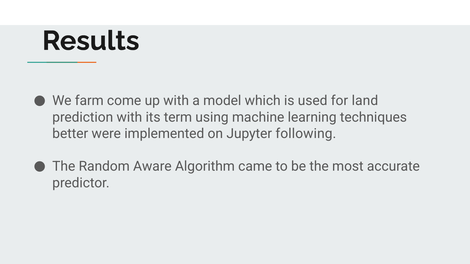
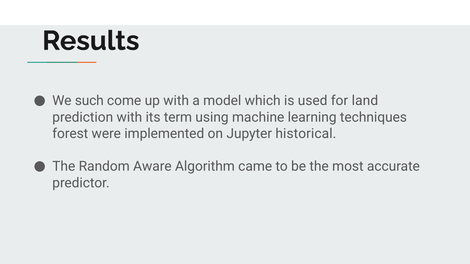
farm: farm -> such
better: better -> forest
following: following -> historical
